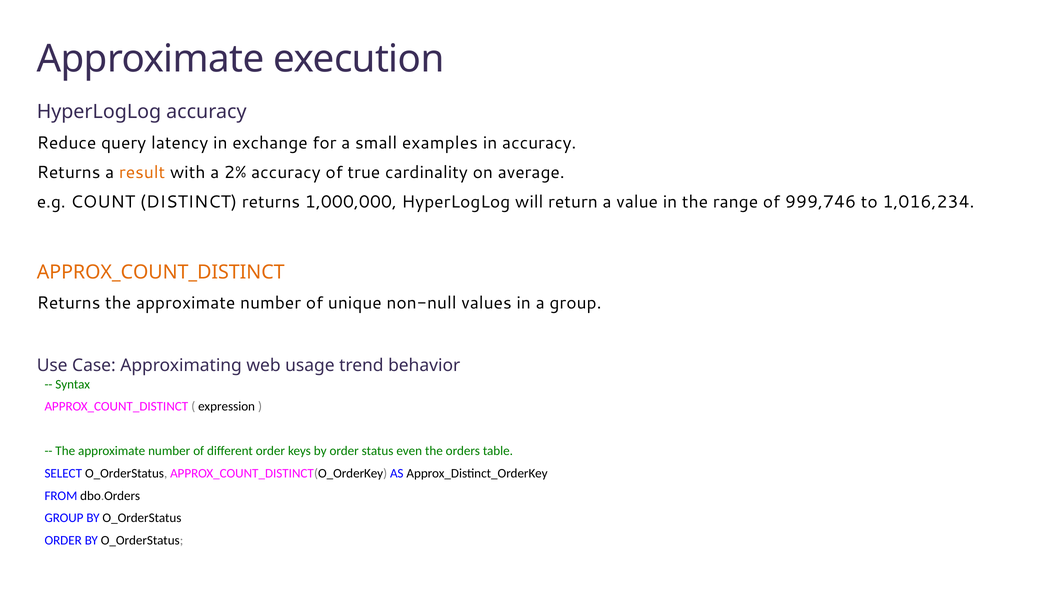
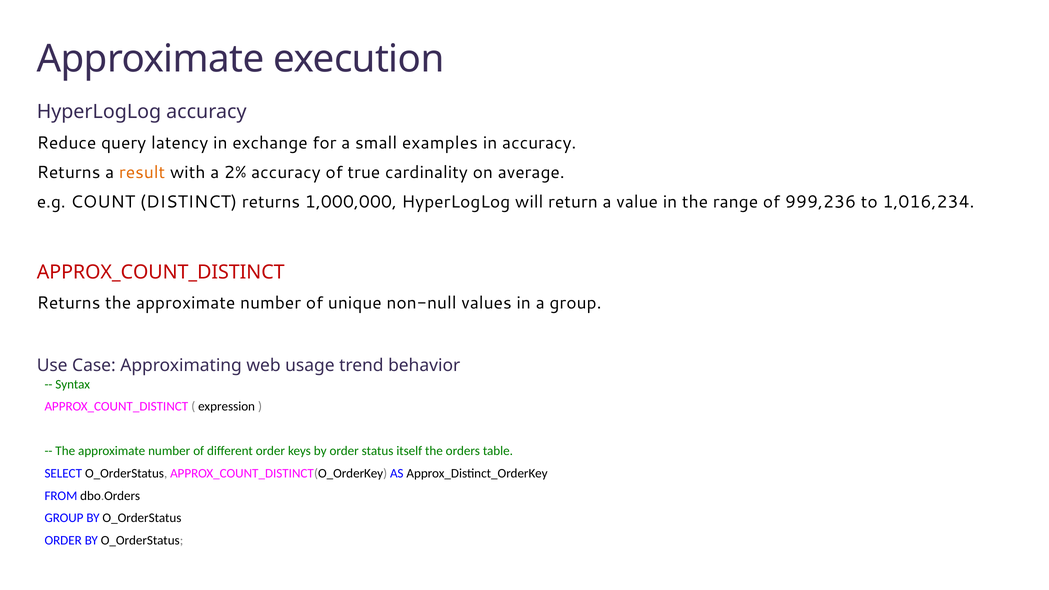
999,746: 999,746 -> 999,236
APPROX_COUNT_DISTINCT at (161, 272) colour: orange -> red
even: even -> itself
